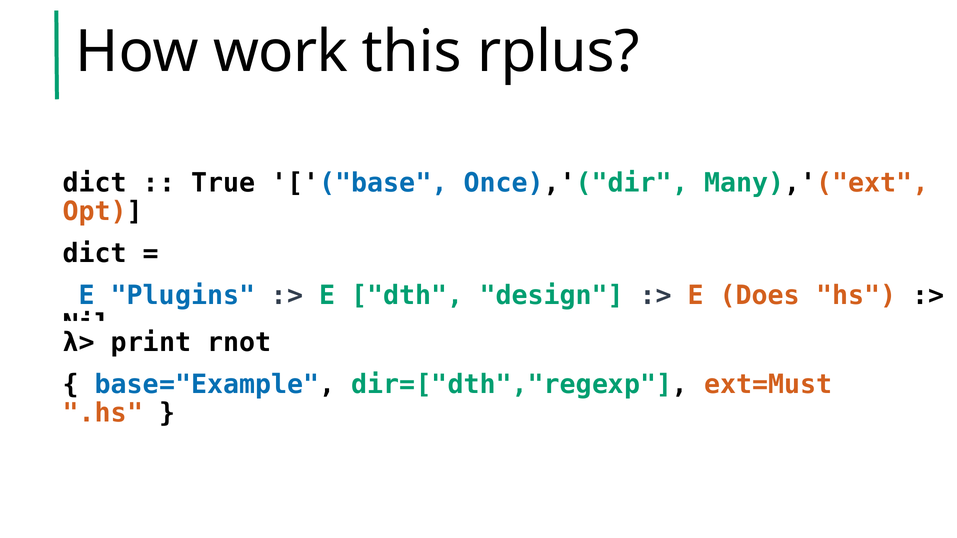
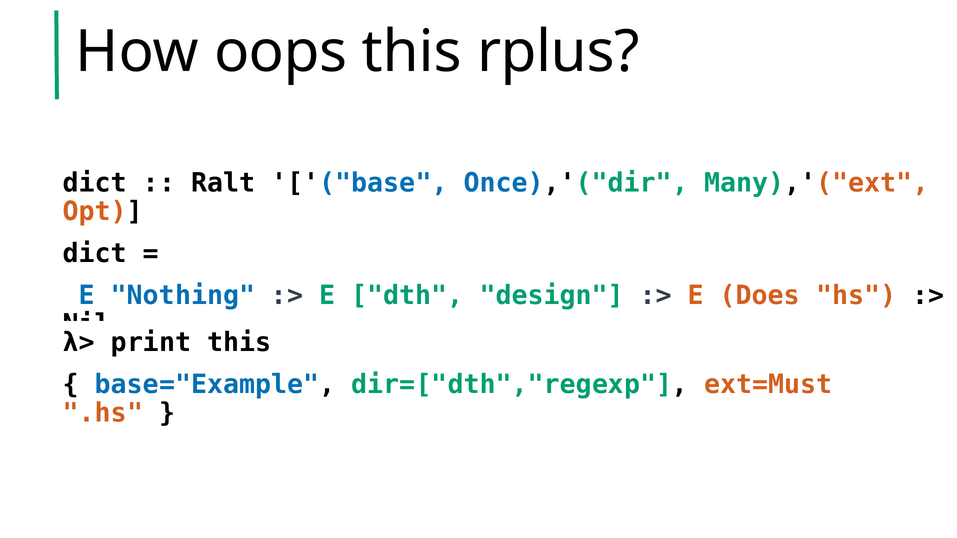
work: work -> oops
True: True -> Ralt
Plugins: Plugins -> Nothing
print rnot: rnot -> this
